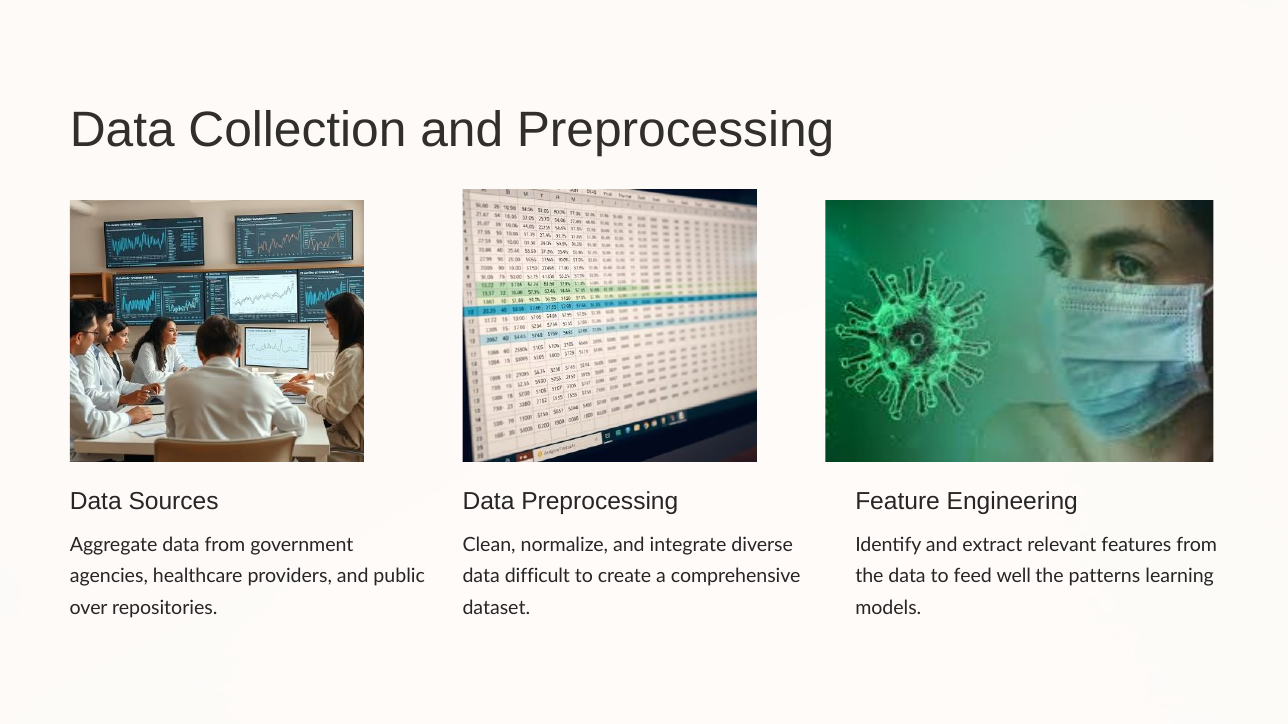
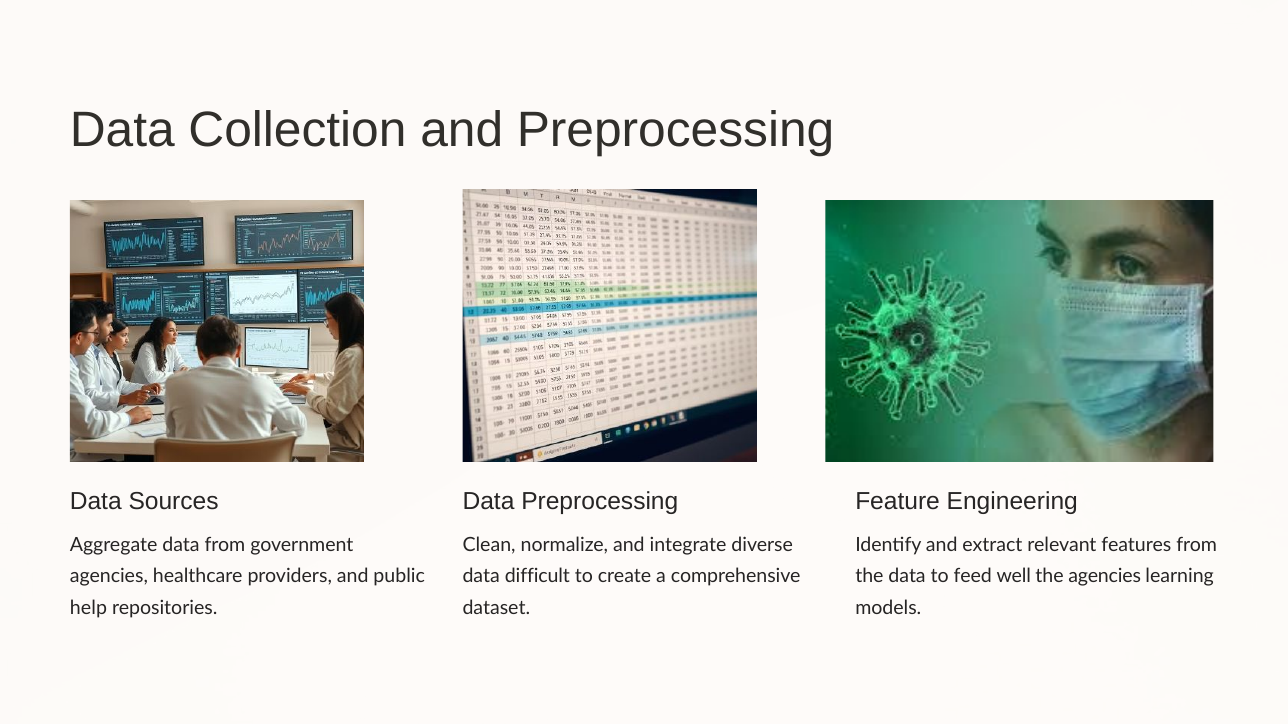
the patterns: patterns -> agencies
over: over -> help
